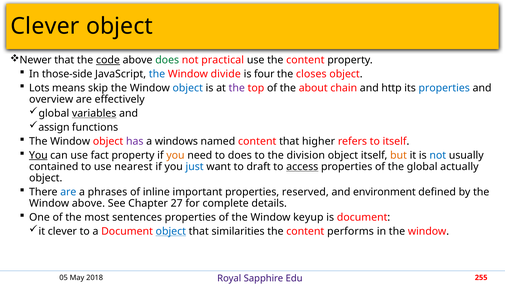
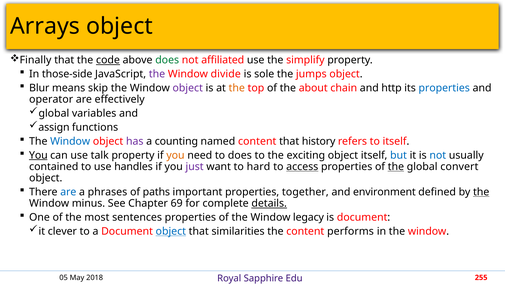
Clever at (45, 26): Clever -> Arrays
Newer: Newer -> Finally
practical: practical -> affiliated
use the content: content -> simplify
the at (157, 74) colour: blue -> purple
four: four -> sole
closes: closes -> jumps
Lots: Lots -> Blur
object at (188, 88) colour: blue -> purple
the at (237, 88) colour: purple -> orange
overview: overview -> operator
variables underline: present -> none
Window at (70, 141) colour: black -> blue
windows: windows -> counting
higher: higher -> history
fact: fact -> talk
division: division -> exciting
but colour: orange -> blue
nearest: nearest -> handles
just colour: blue -> purple
draft: draft -> hard
the at (396, 167) underline: none -> present
actually: actually -> convert
inline: inline -> paths
reserved: reserved -> together
the at (481, 192) underline: none -> present
Window above: above -> minus
27: 27 -> 69
details underline: none -> present
keyup: keyup -> legacy
